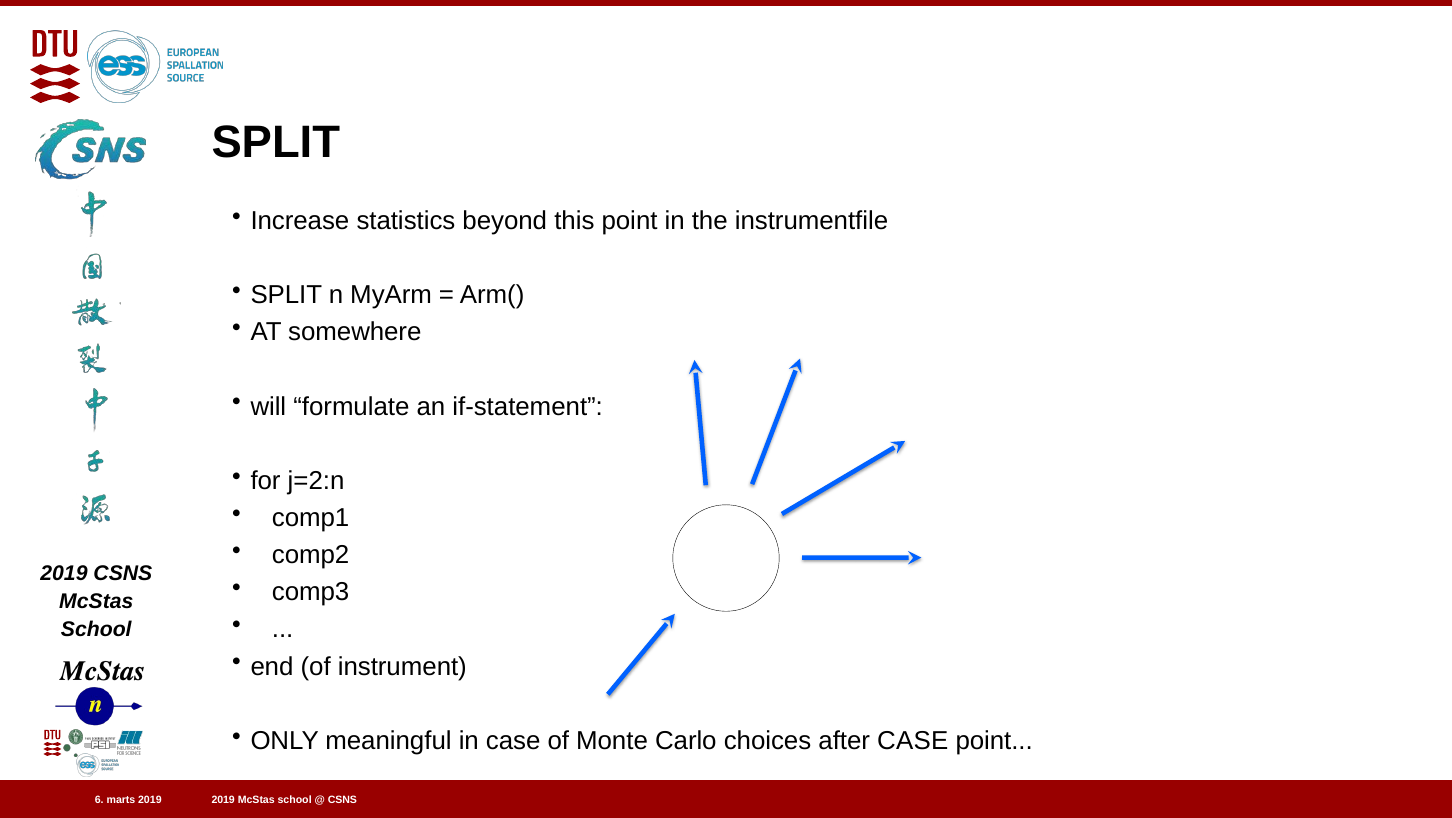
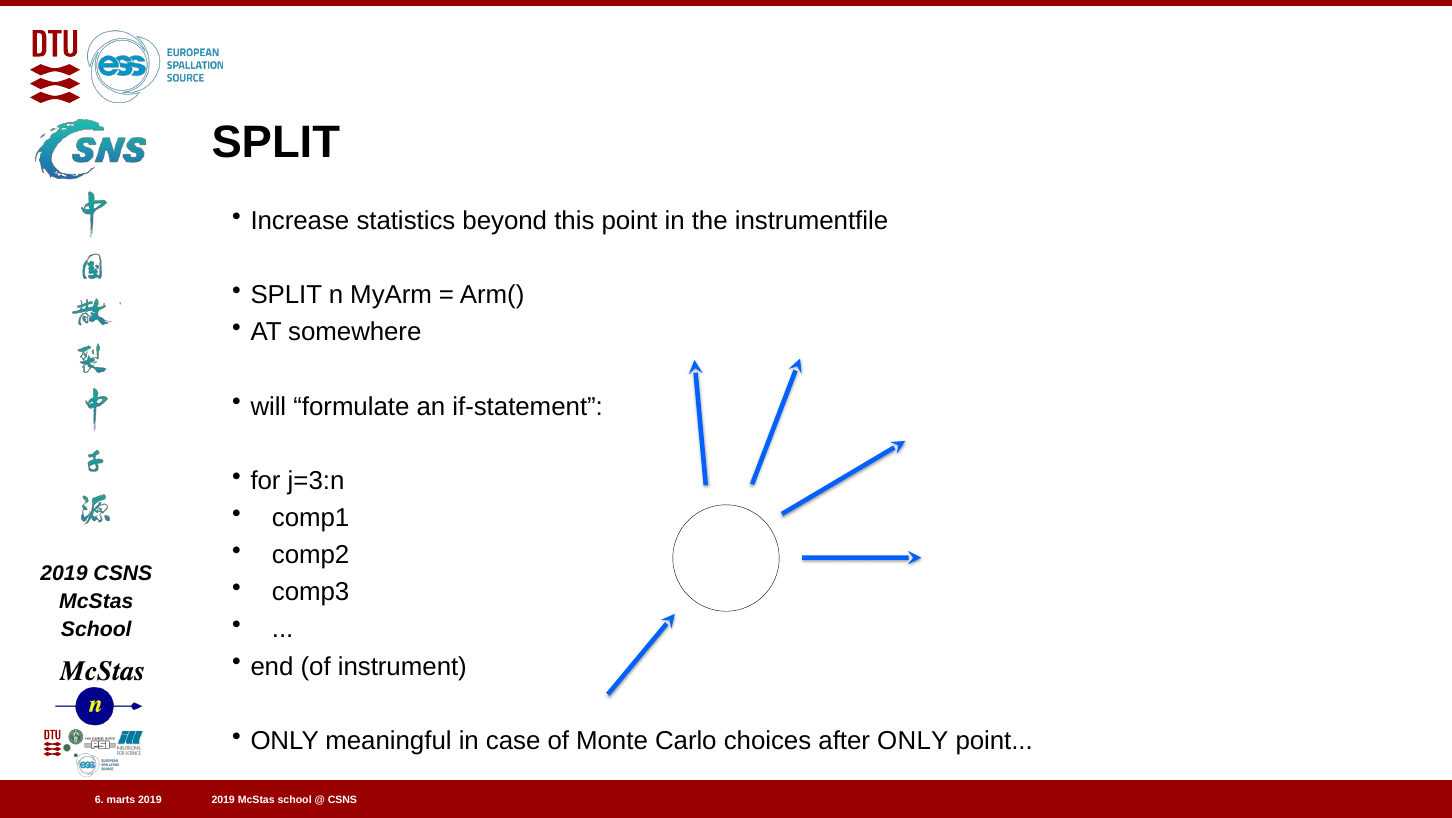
j=2:n: j=2:n -> j=3:n
after CASE: CASE -> ONLY
